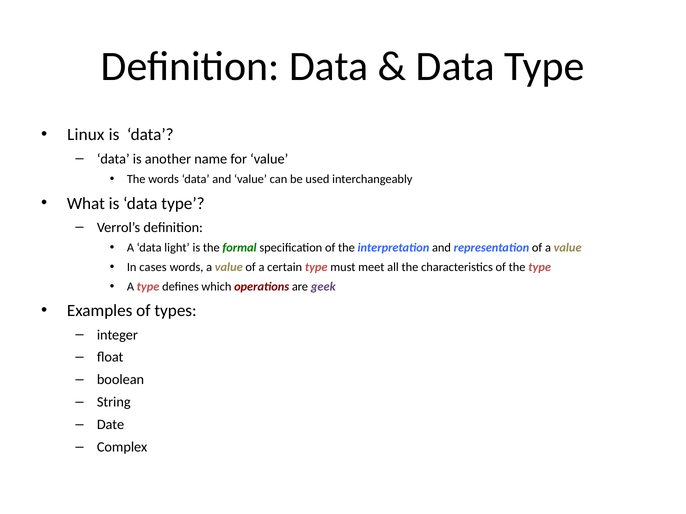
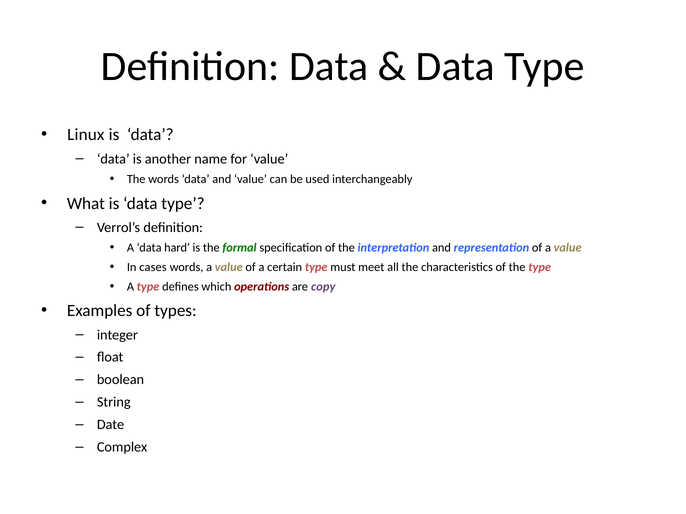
light: light -> hard
geek: geek -> copy
